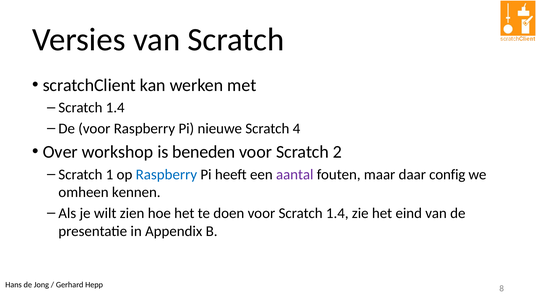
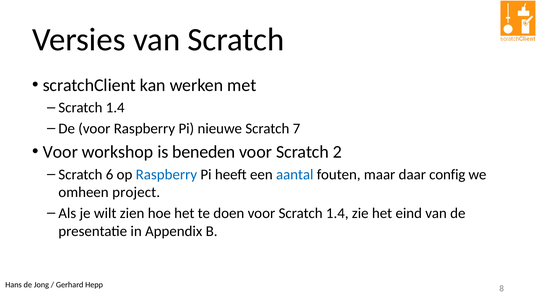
4: 4 -> 7
Over at (60, 152): Over -> Voor
1: 1 -> 6
aantal colour: purple -> blue
kennen: kennen -> project
